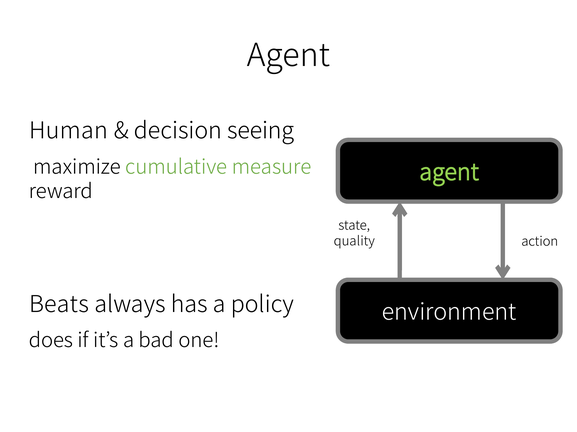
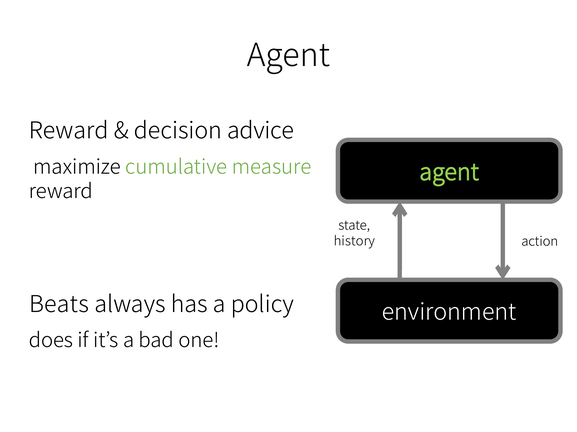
Human at (69, 131): Human -> Reward
seeing: seeing -> advice
quality: quality -> history
